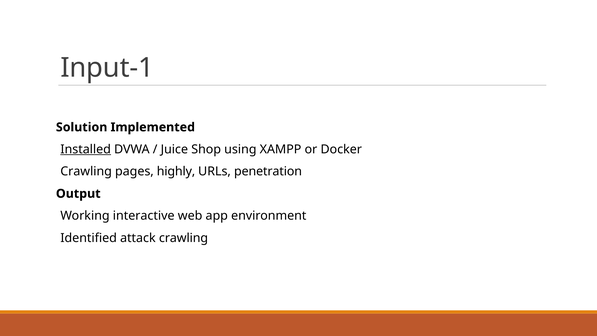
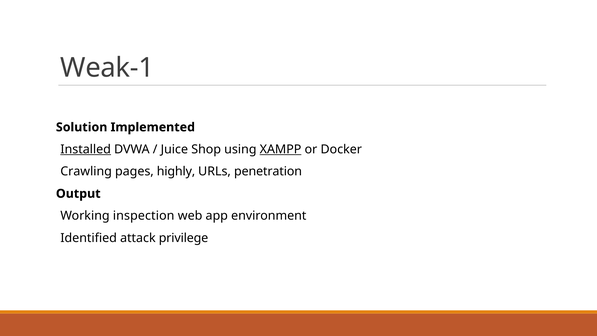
Input-1: Input-1 -> Weak-1
XAMPP underline: none -> present
interactive: interactive -> inspection
attack crawling: crawling -> privilege
